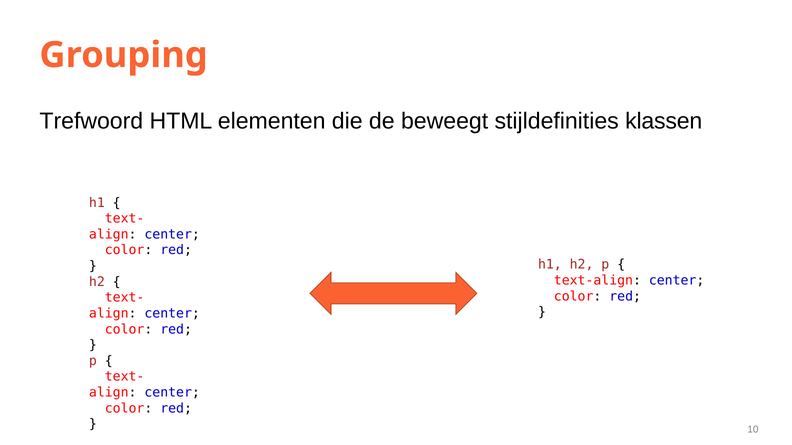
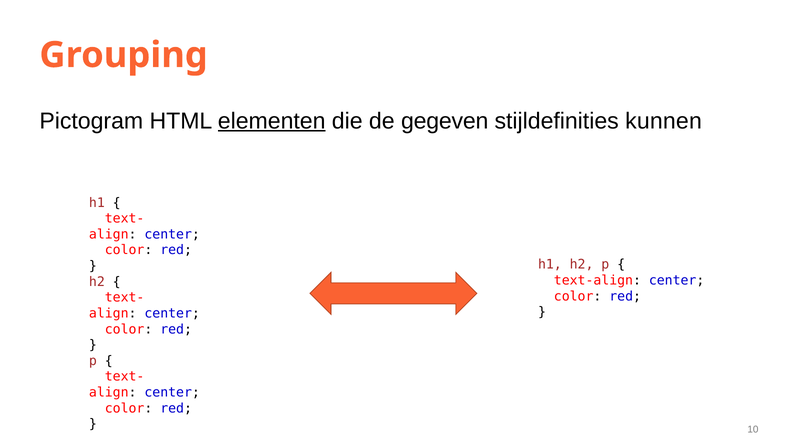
Trefwoord: Trefwoord -> Pictogram
elementen underline: none -> present
beweegt: beweegt -> gegeven
klassen: klassen -> kunnen
